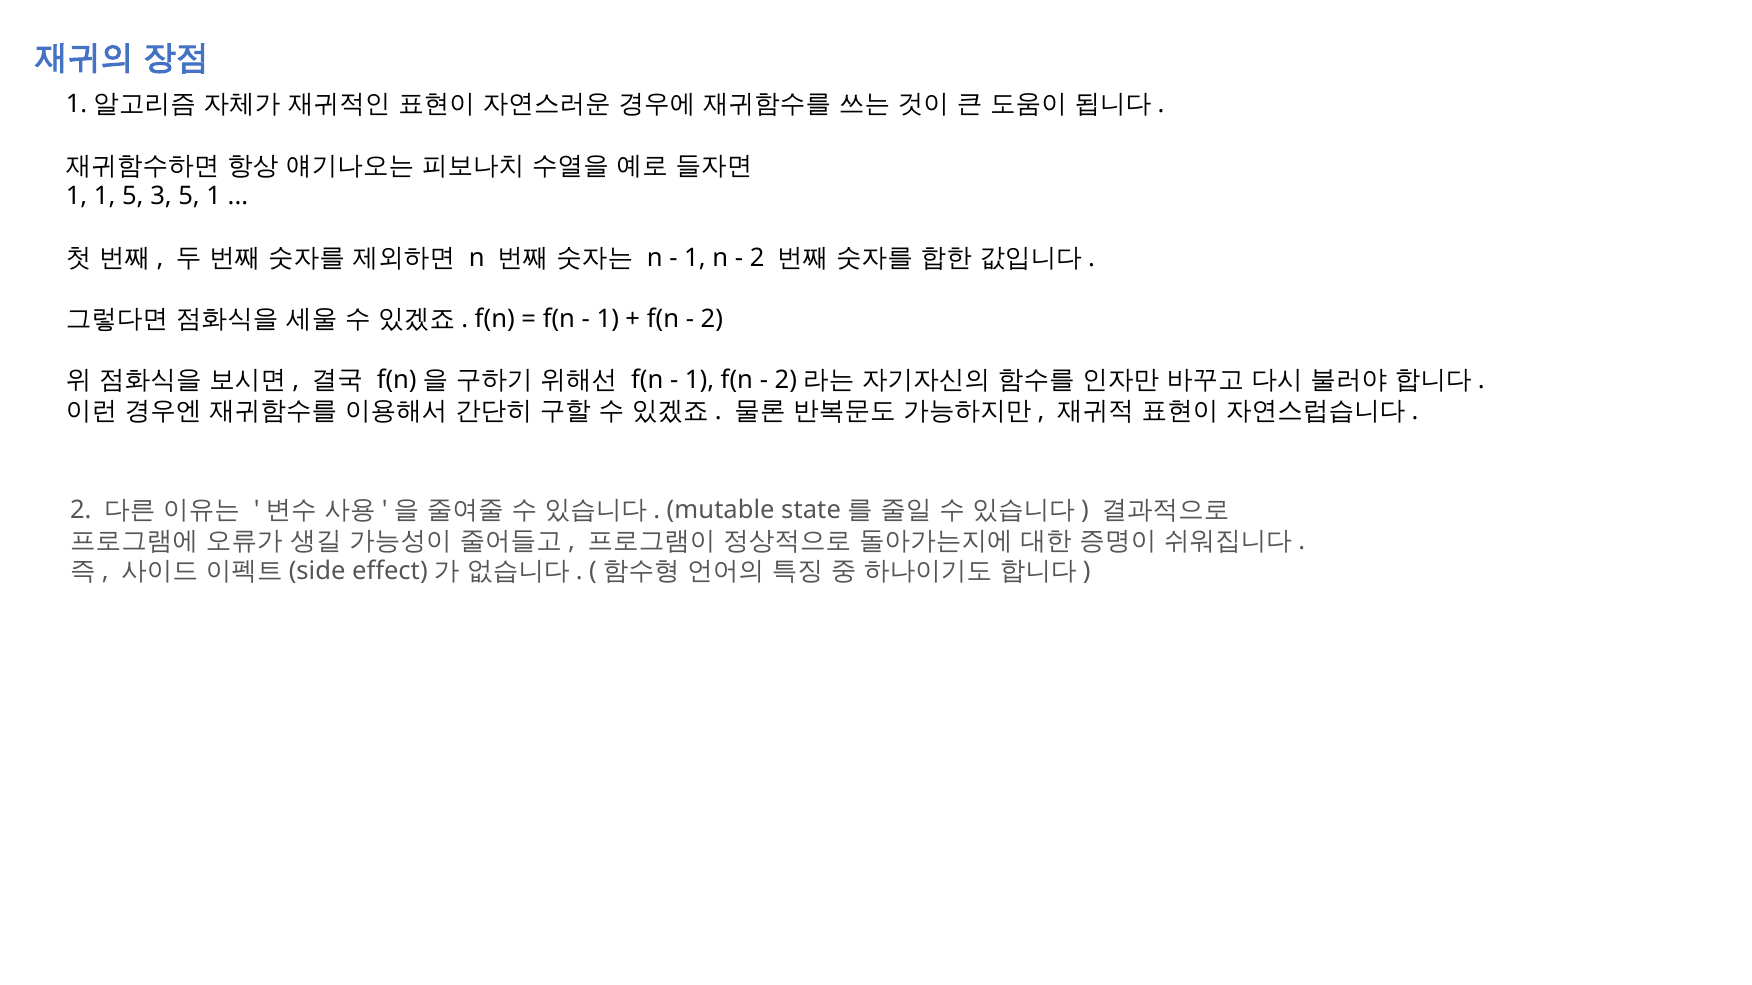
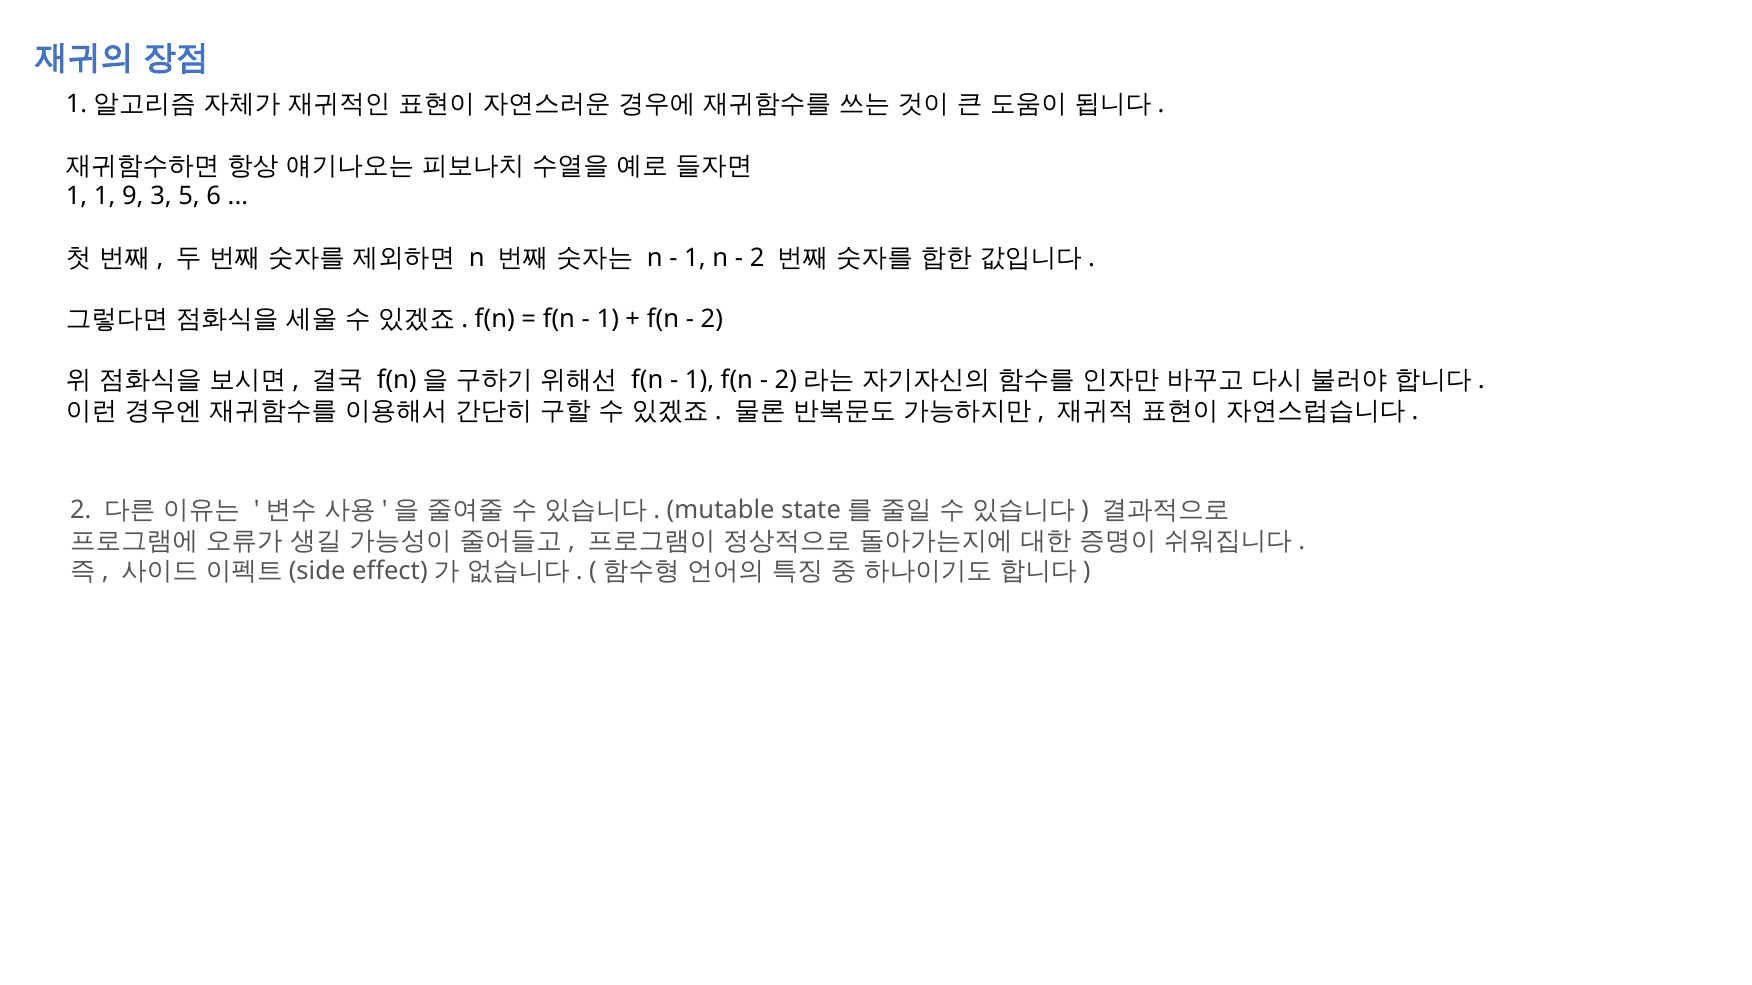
1 5: 5 -> 9
5 1: 1 -> 6
